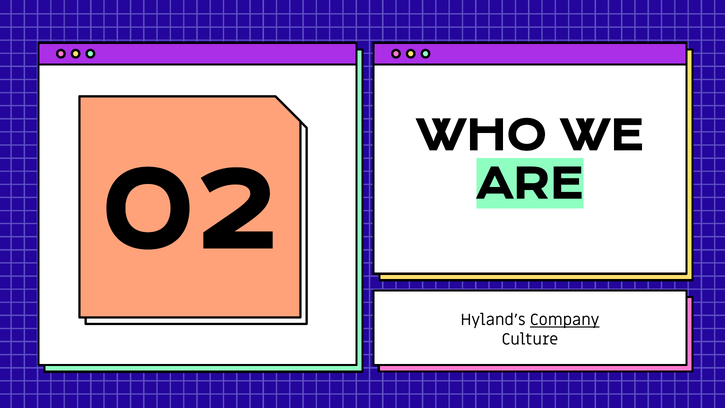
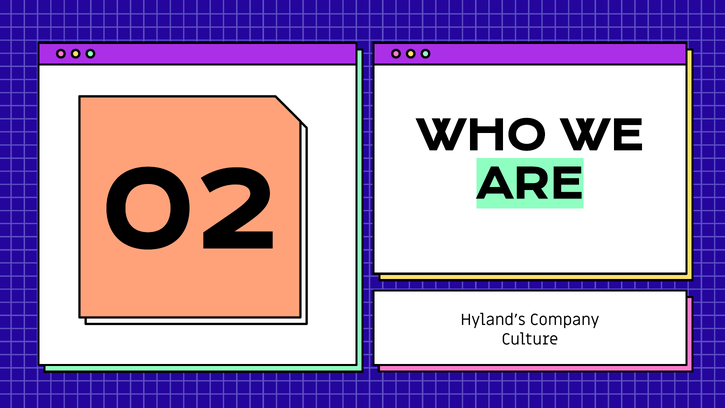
Company underline: present -> none
